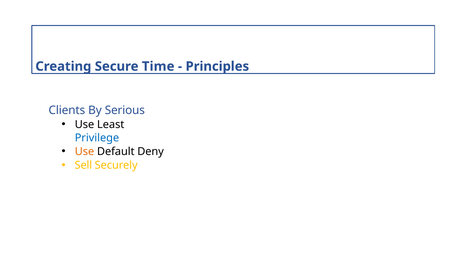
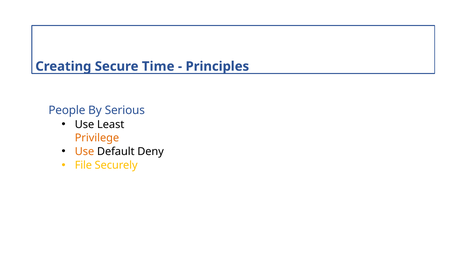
Clients: Clients -> People
Privilege colour: blue -> orange
Sell: Sell -> File
